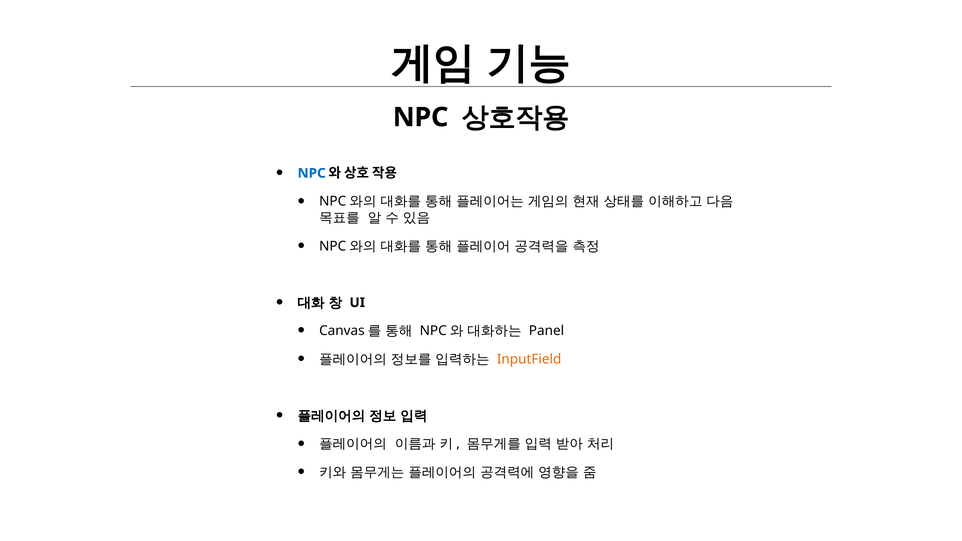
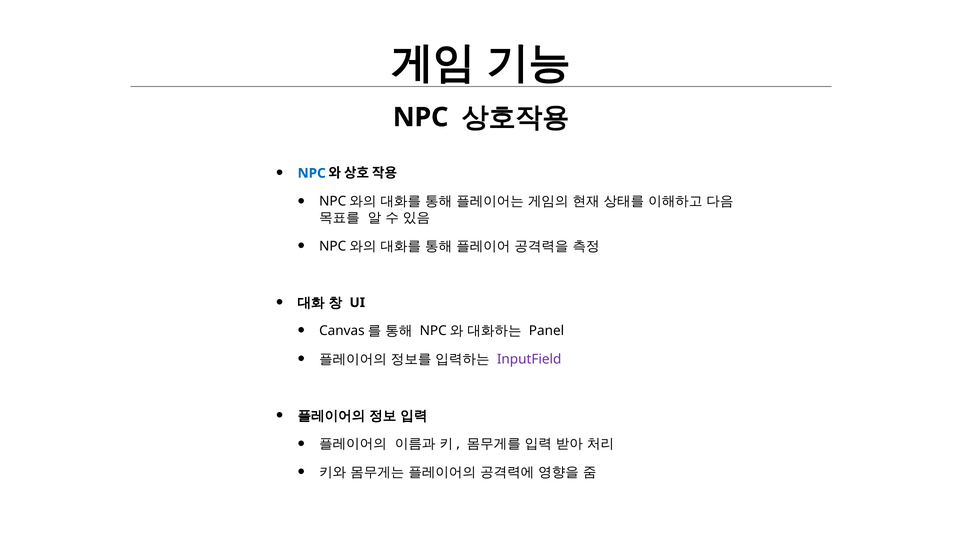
InputField colour: orange -> purple
